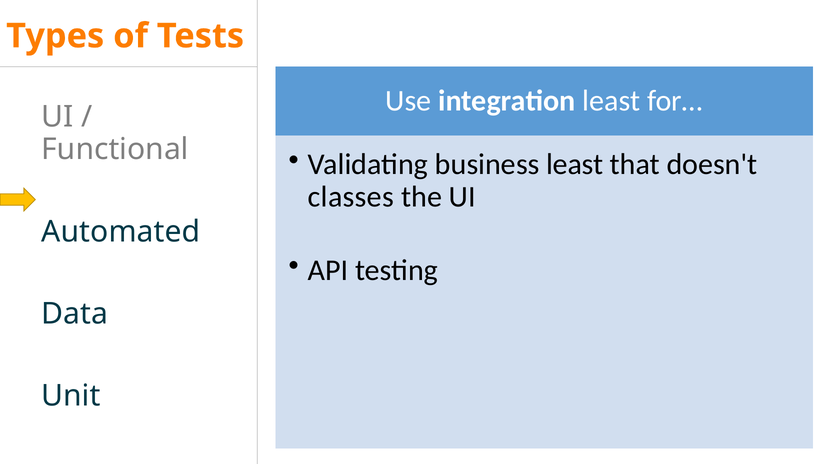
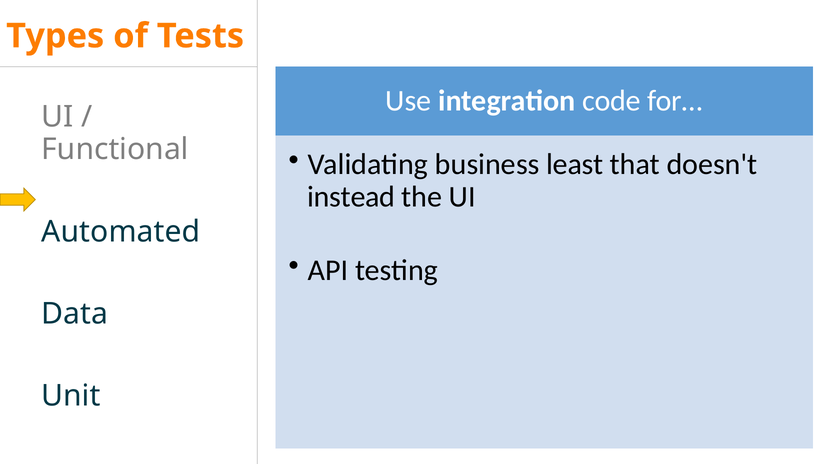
integration least: least -> code
classes: classes -> instead
